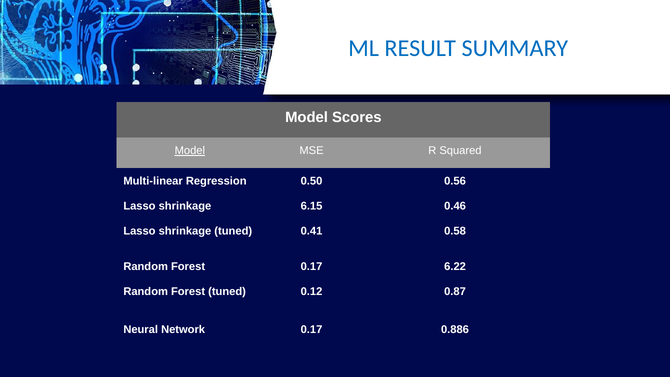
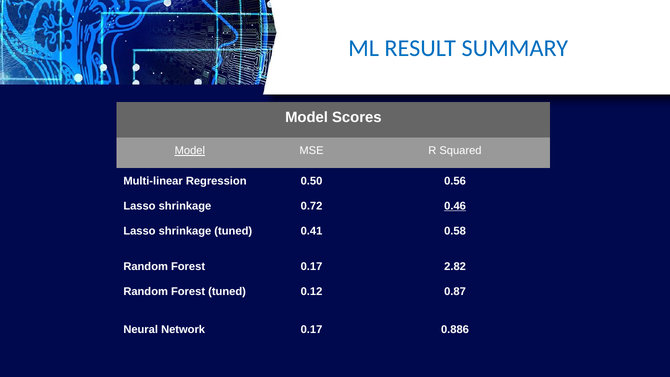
6.15: 6.15 -> 0.72
0.46 underline: none -> present
6.22: 6.22 -> 2.82
